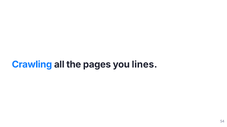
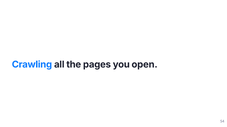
lines: lines -> open
